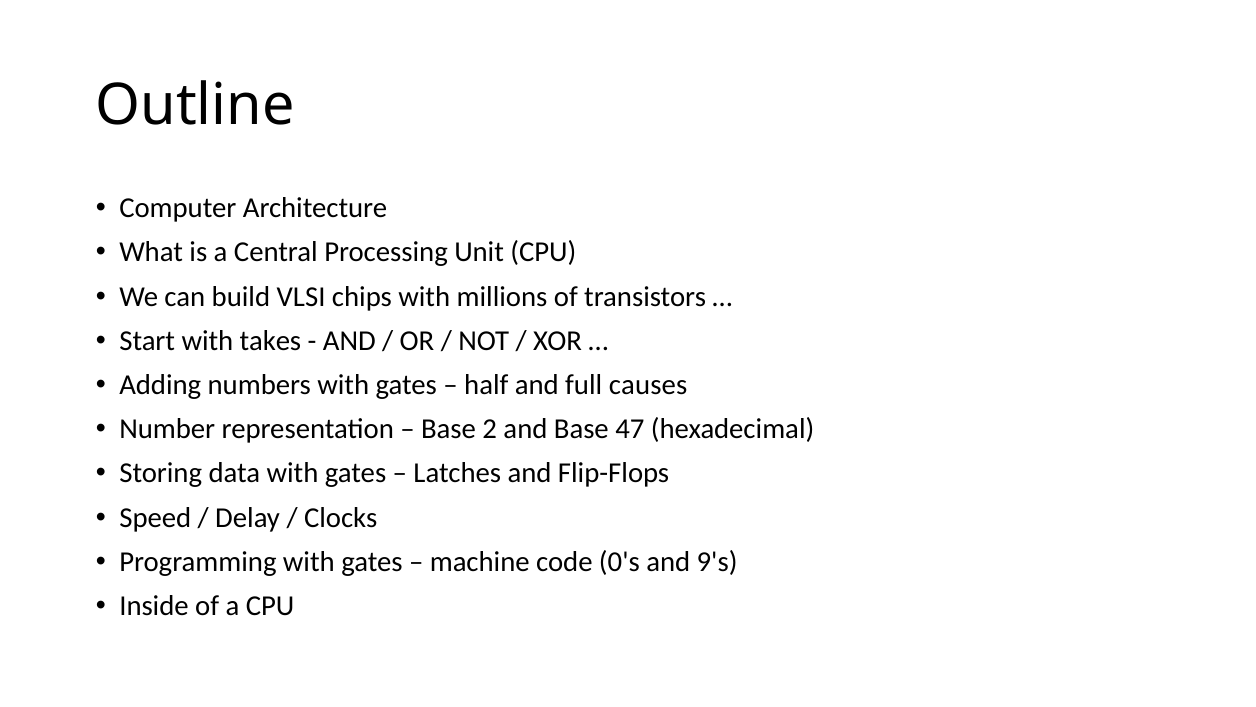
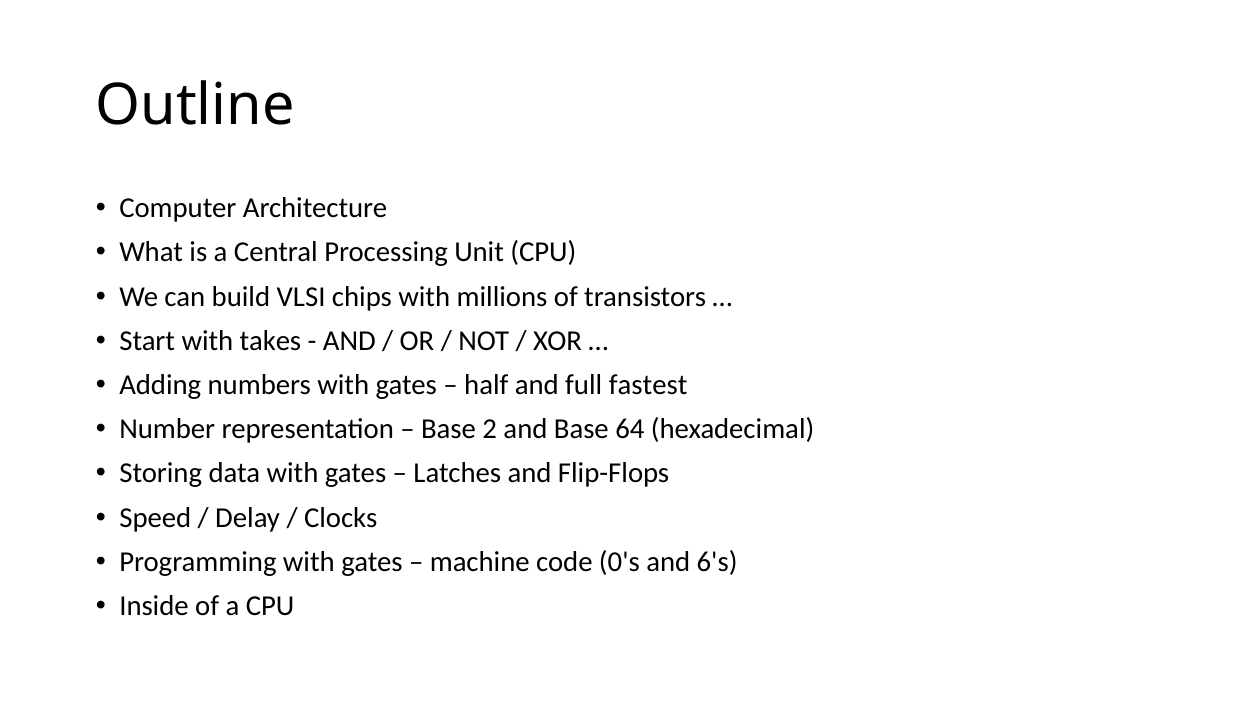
causes: causes -> fastest
47: 47 -> 64
9's: 9's -> 6's
